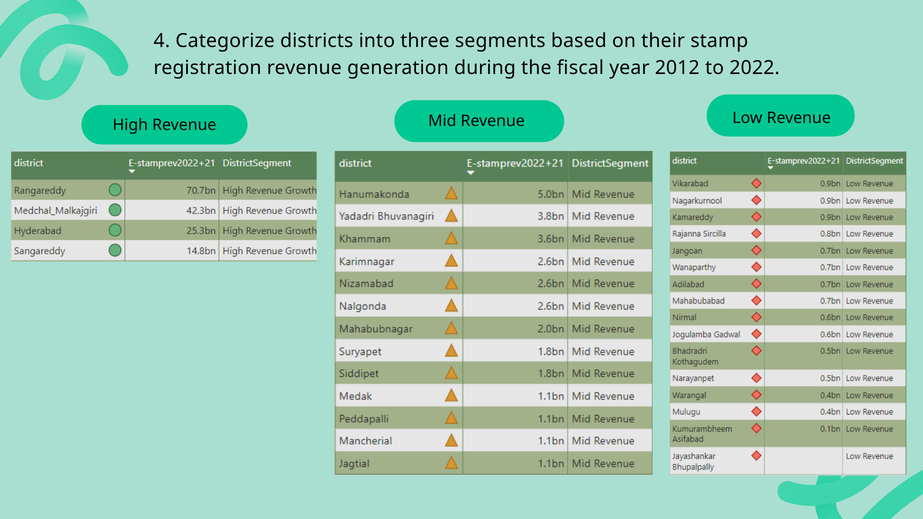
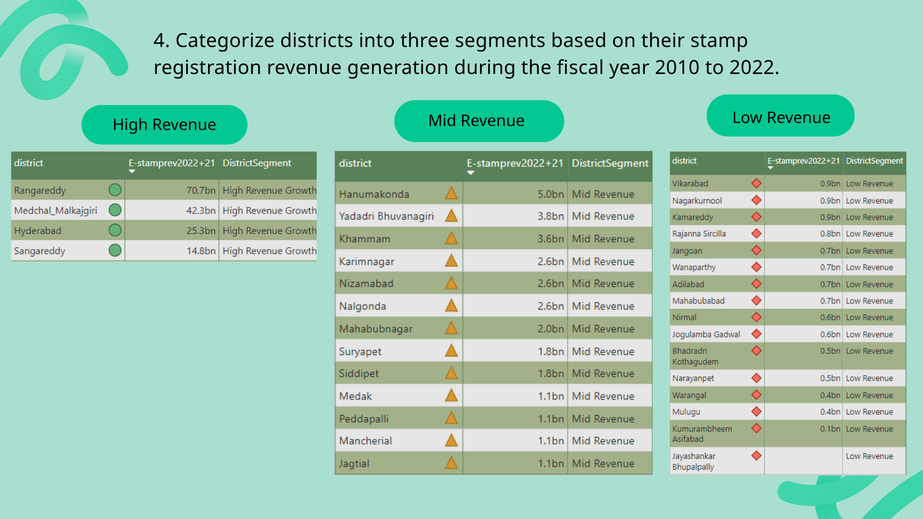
2012: 2012 -> 2010
